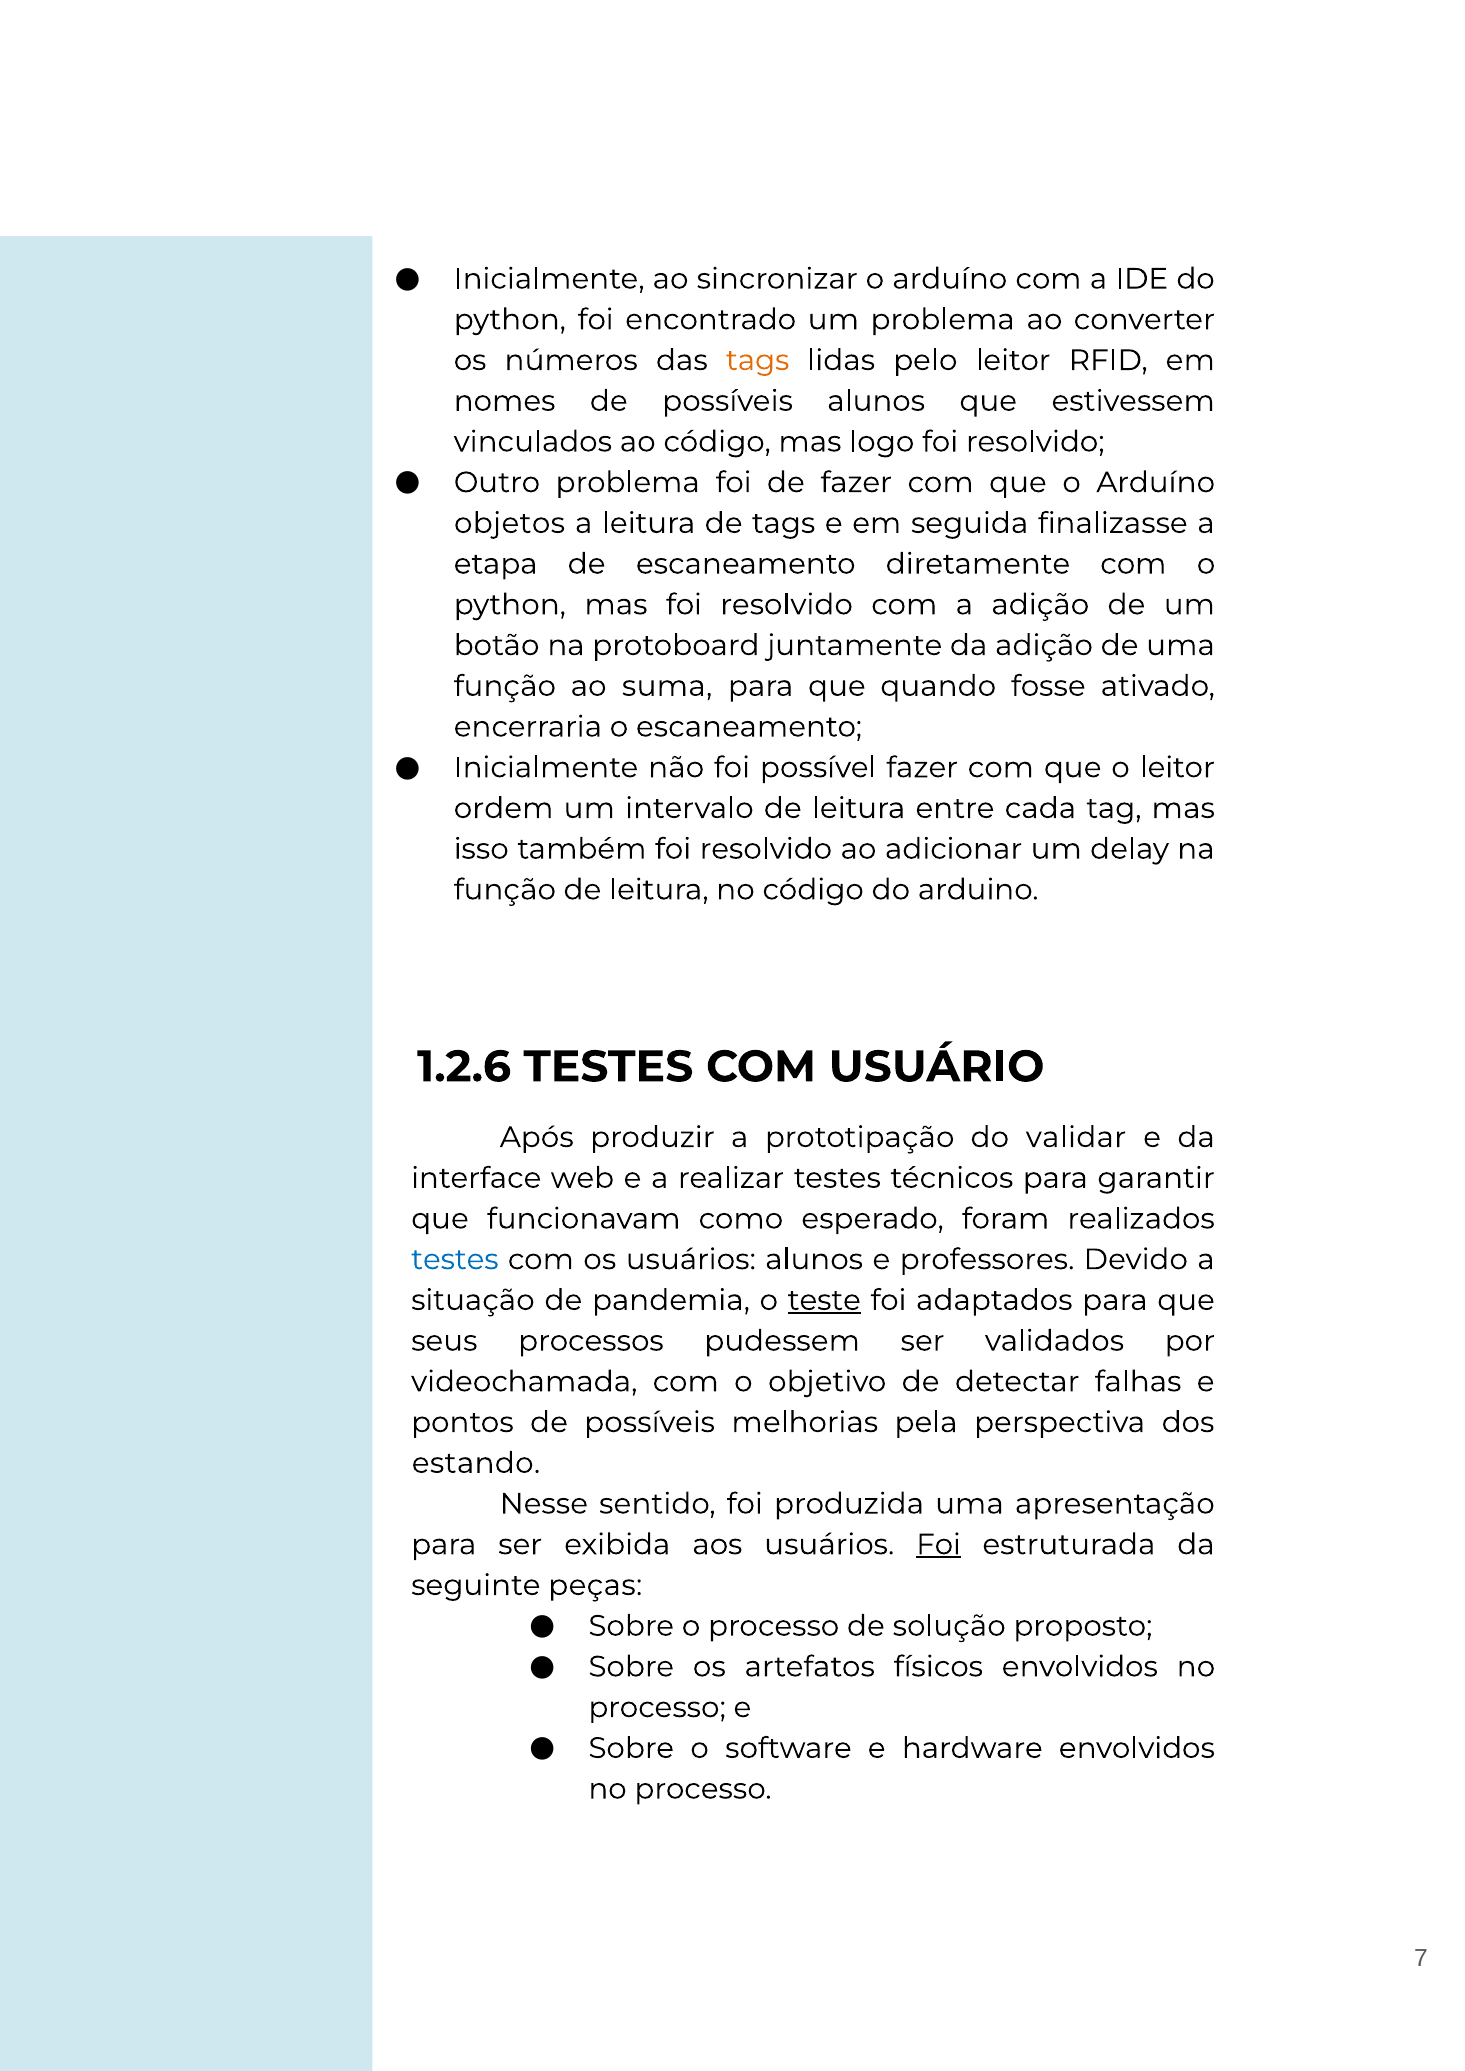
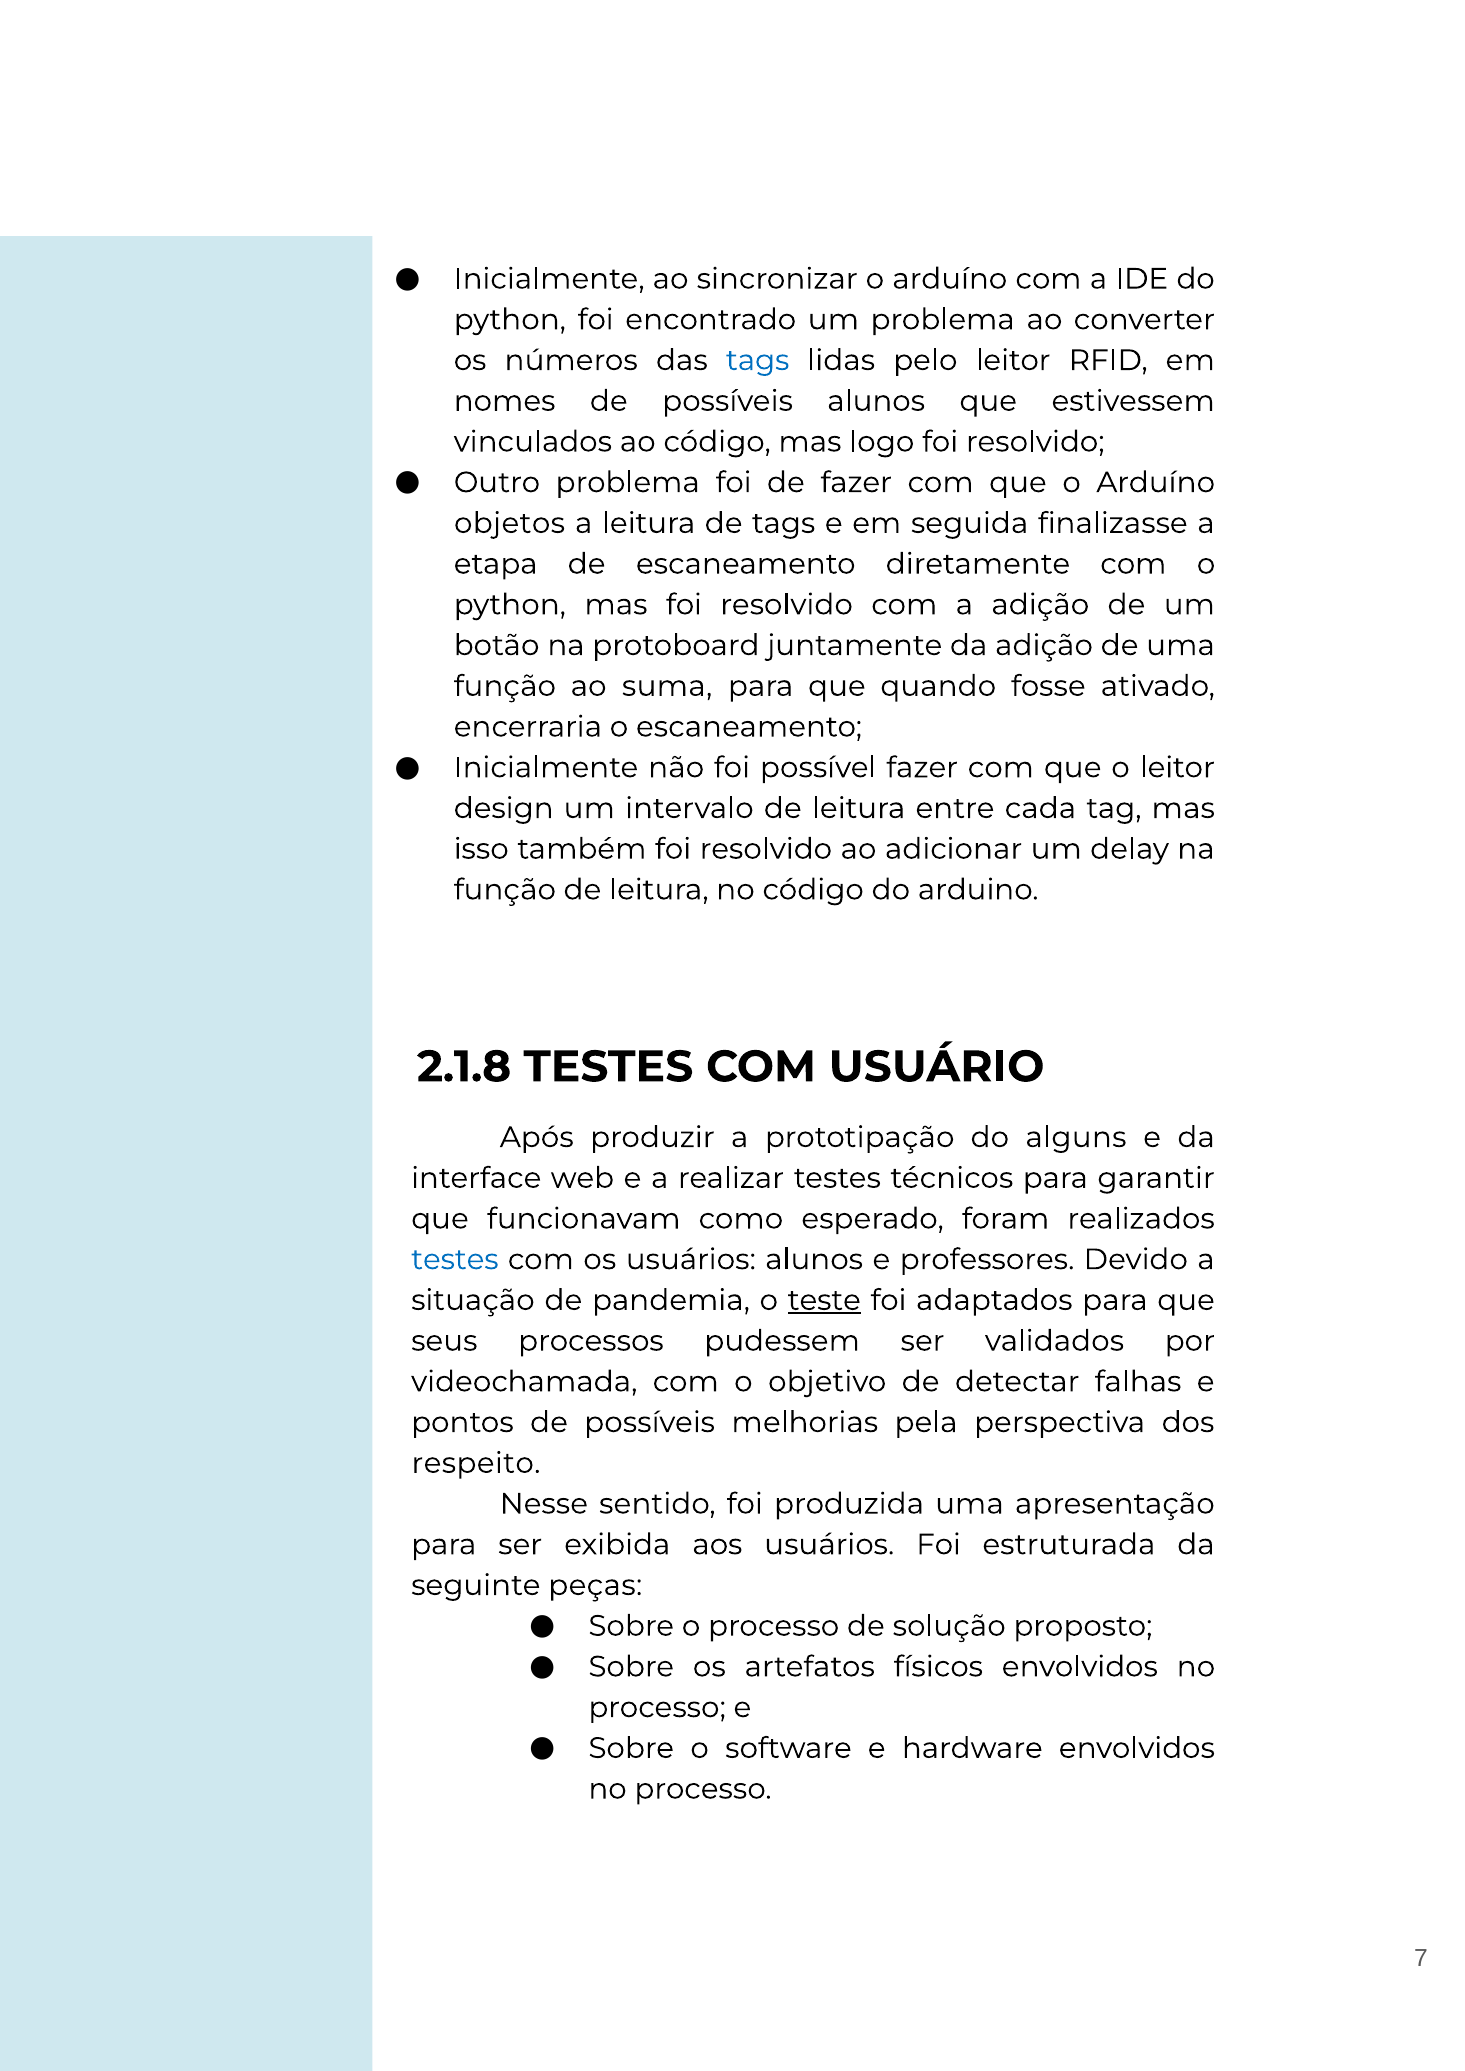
tags at (758, 360) colour: orange -> blue
ordem: ordem -> design
1.2.6: 1.2.6 -> 2.1.8
validar: validar -> alguns
estando: estando -> respeito
Foi at (939, 1545) underline: present -> none
